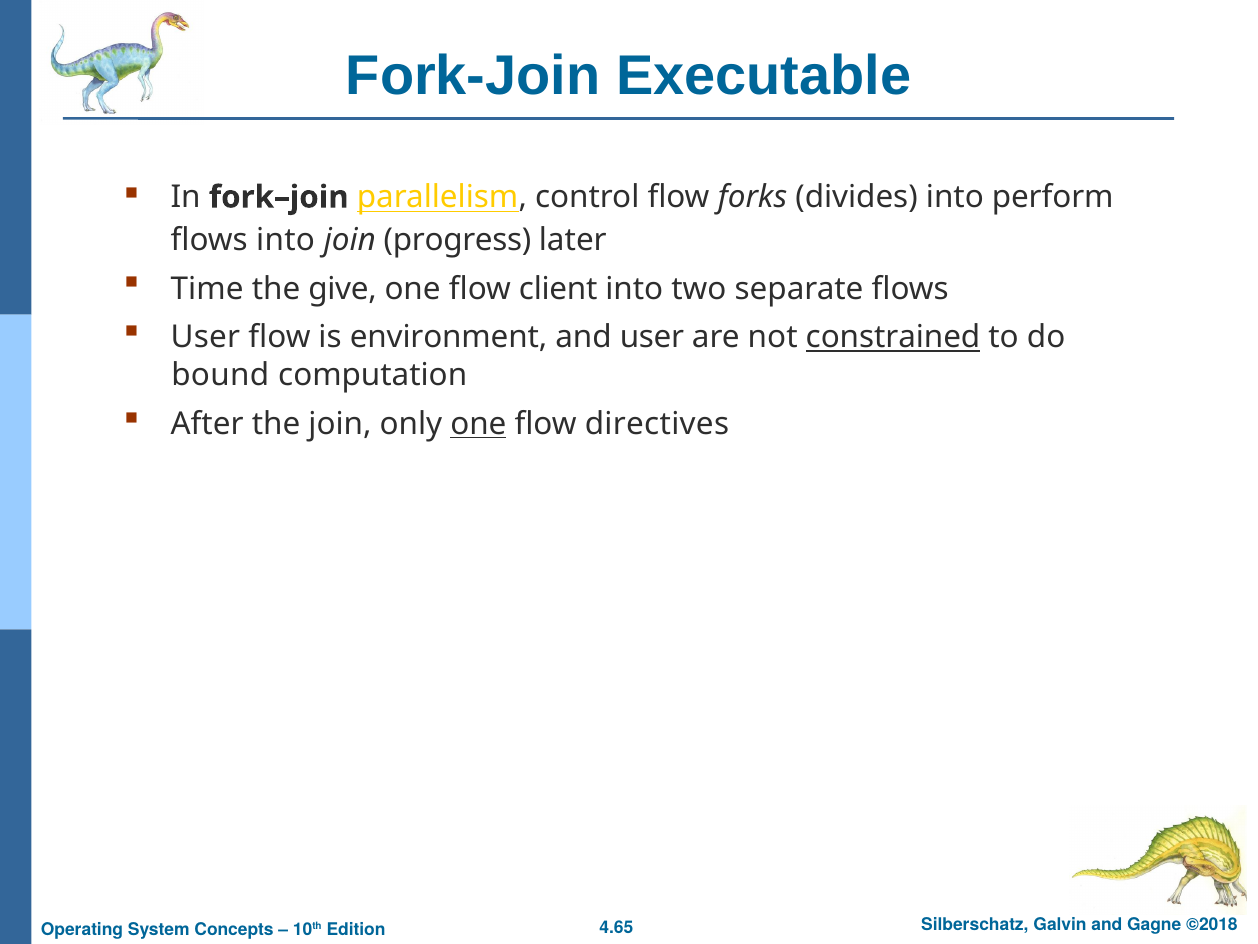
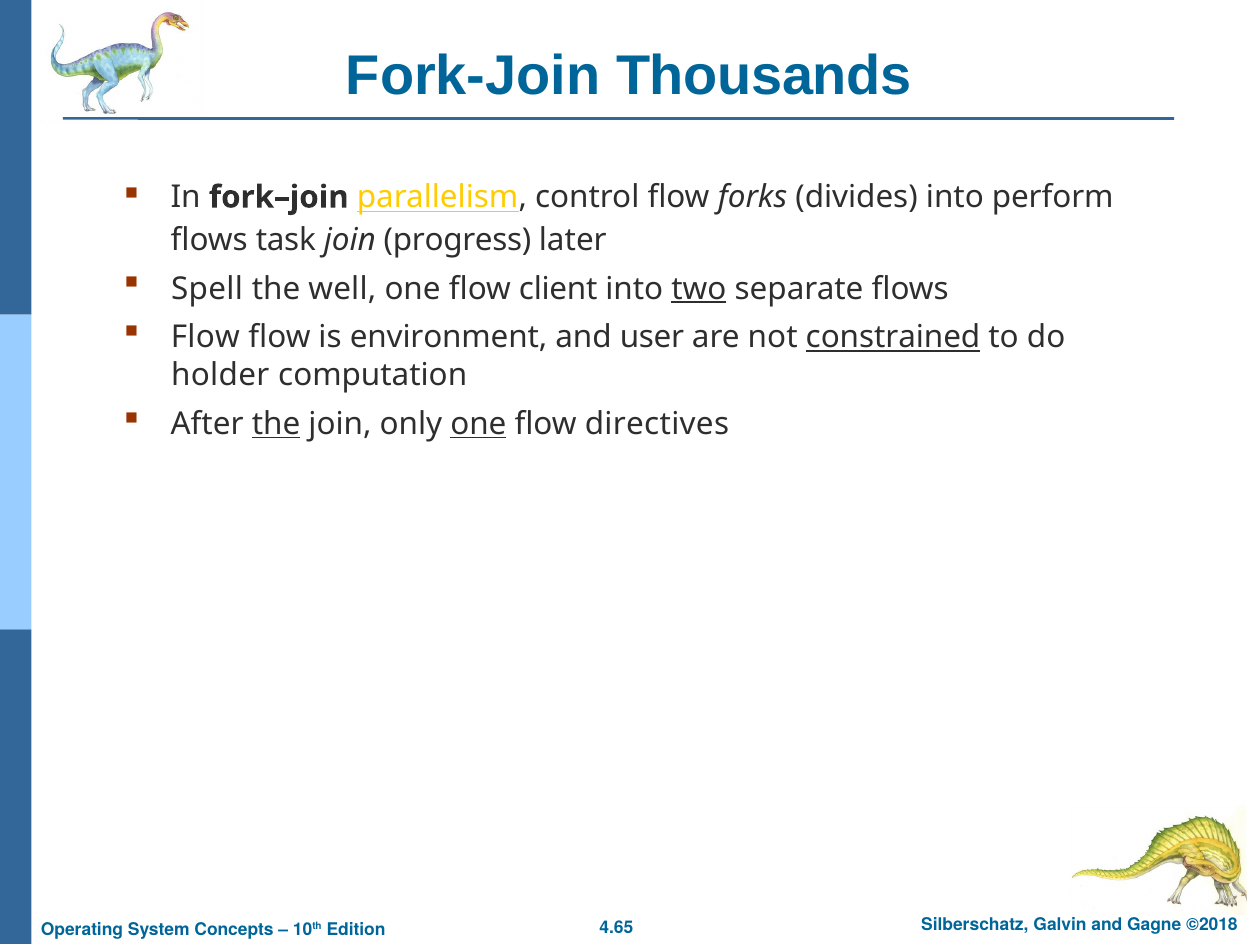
Executable: Executable -> Thousands
flows into: into -> task
Time: Time -> Spell
give: give -> well
two underline: none -> present
User at (205, 337): User -> Flow
bound: bound -> holder
the at (276, 424) underline: none -> present
